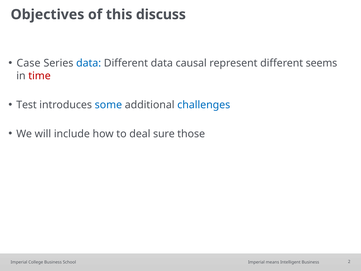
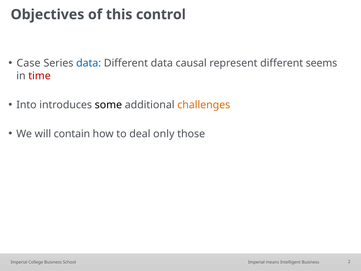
discuss: discuss -> control
Test: Test -> Into
some colour: blue -> black
challenges colour: blue -> orange
include: include -> contain
sure: sure -> only
